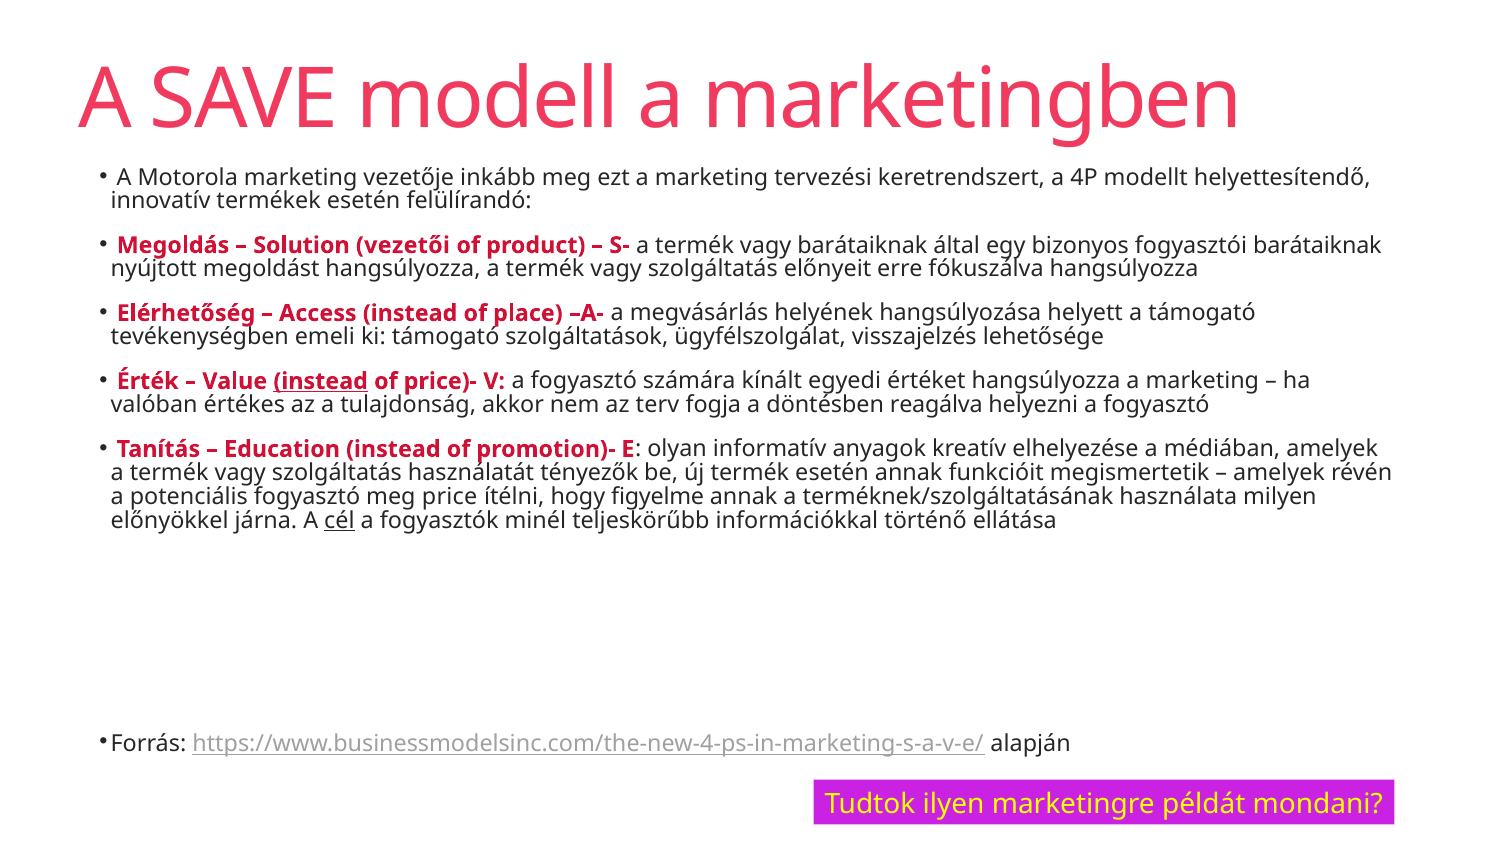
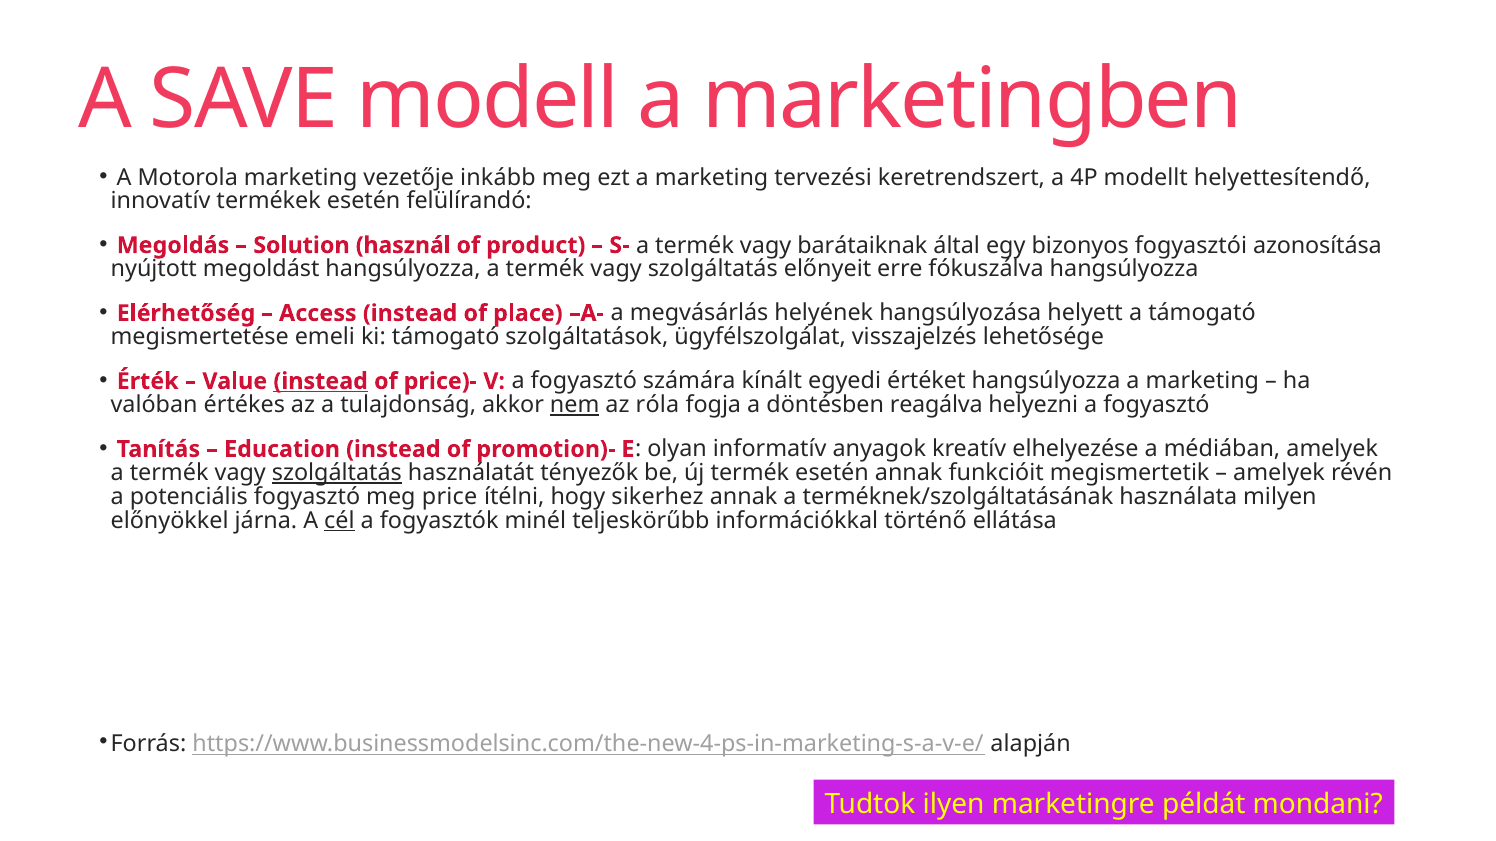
vezetői: vezetői -> használ
fogyasztói barátaiknak: barátaiknak -> azonosítása
tevékenységben: tevékenységben -> megismertetése
nem underline: none -> present
terv: terv -> róla
szolgáltatás at (337, 473) underline: none -> present
figyelme: figyelme -> sikerhez
